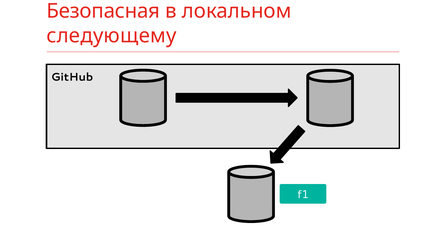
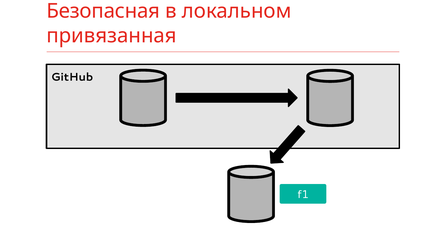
следующему: следующему -> привязанная
